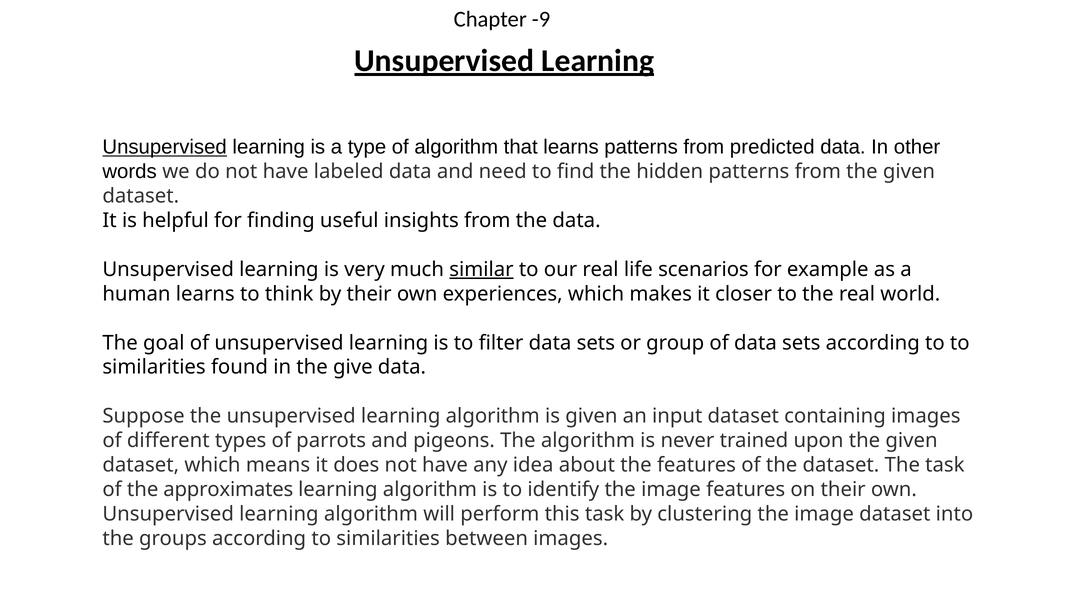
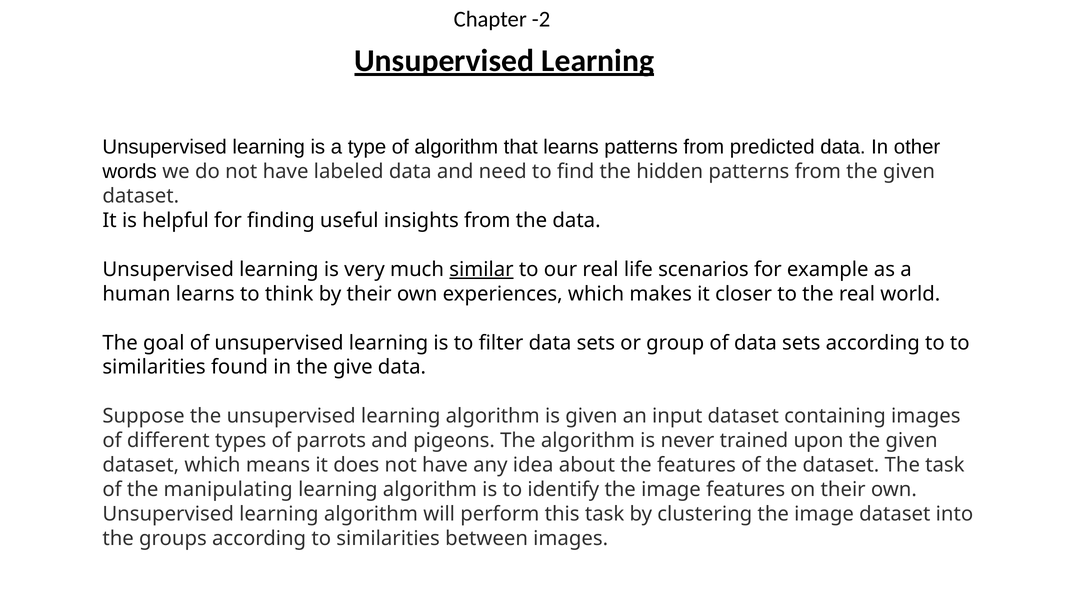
-9: -9 -> -2
Unsupervised at (165, 147) underline: present -> none
approximates: approximates -> manipulating
